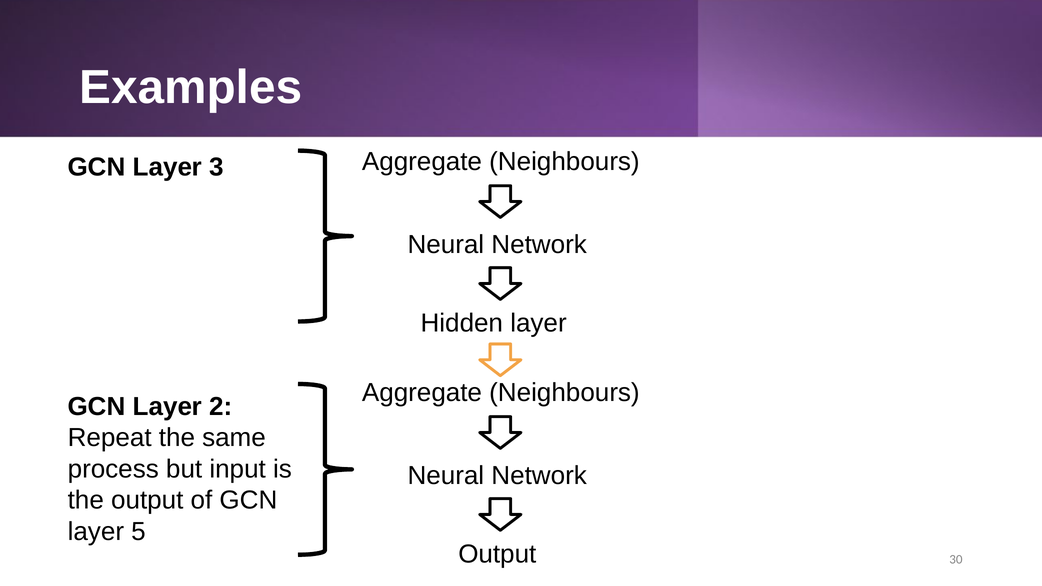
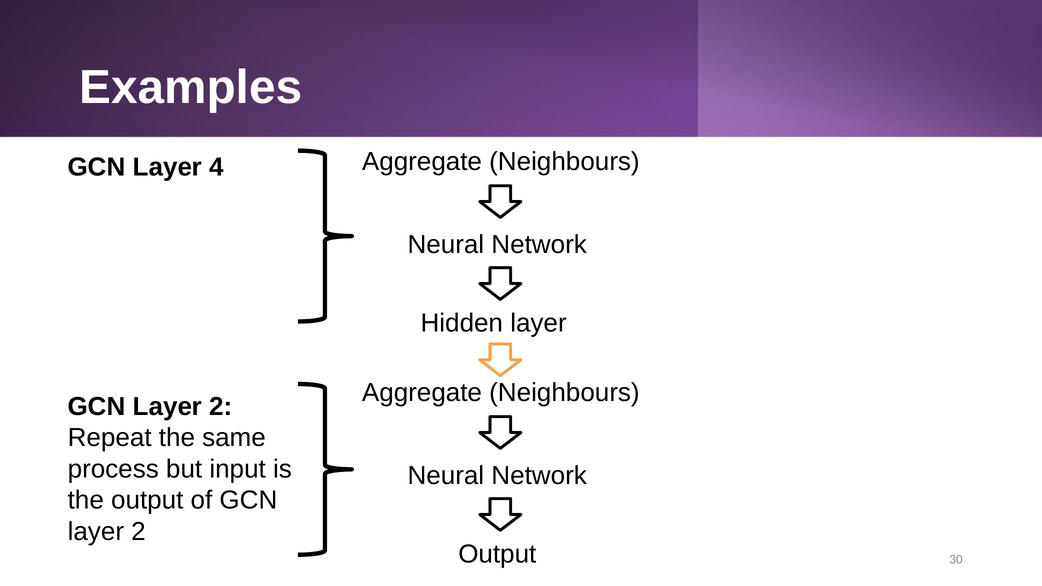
3: 3 -> 4
5 at (138, 532): 5 -> 2
